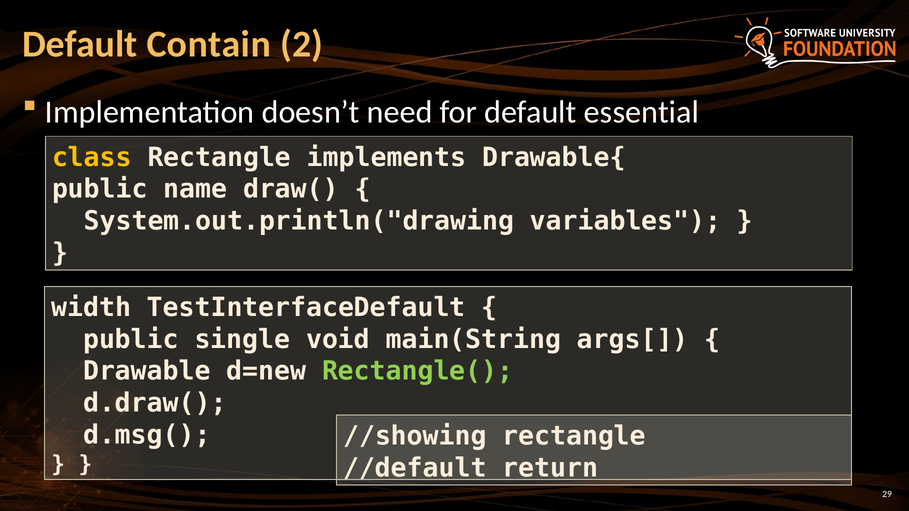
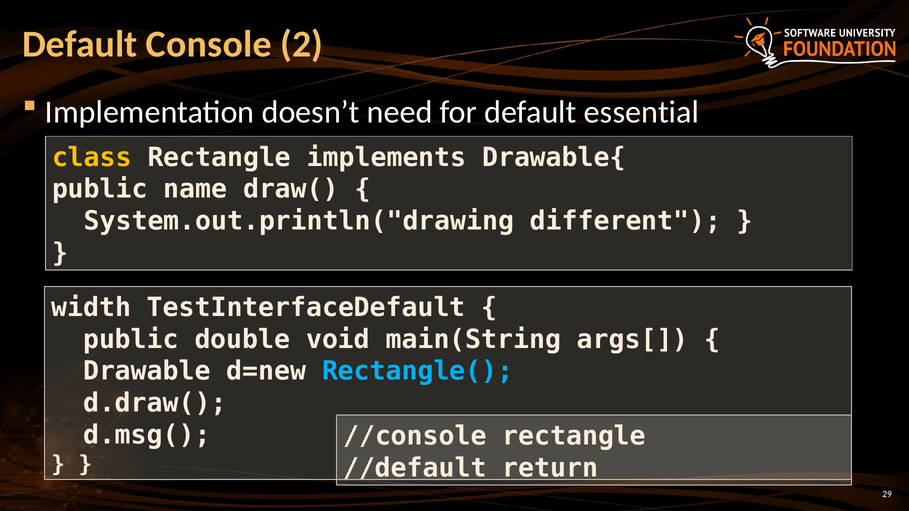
Contain: Contain -> Console
variables: variables -> different
single: single -> double
Rectangle( colour: light green -> light blue
//showing: //showing -> //console
